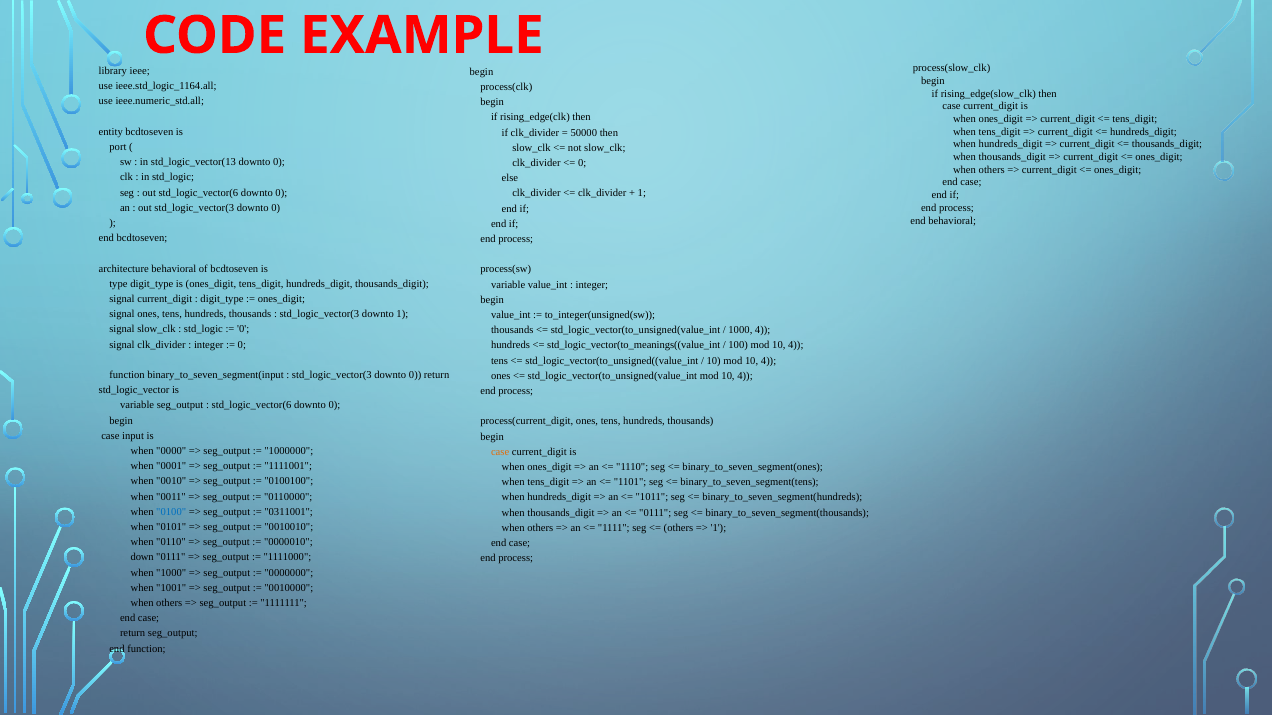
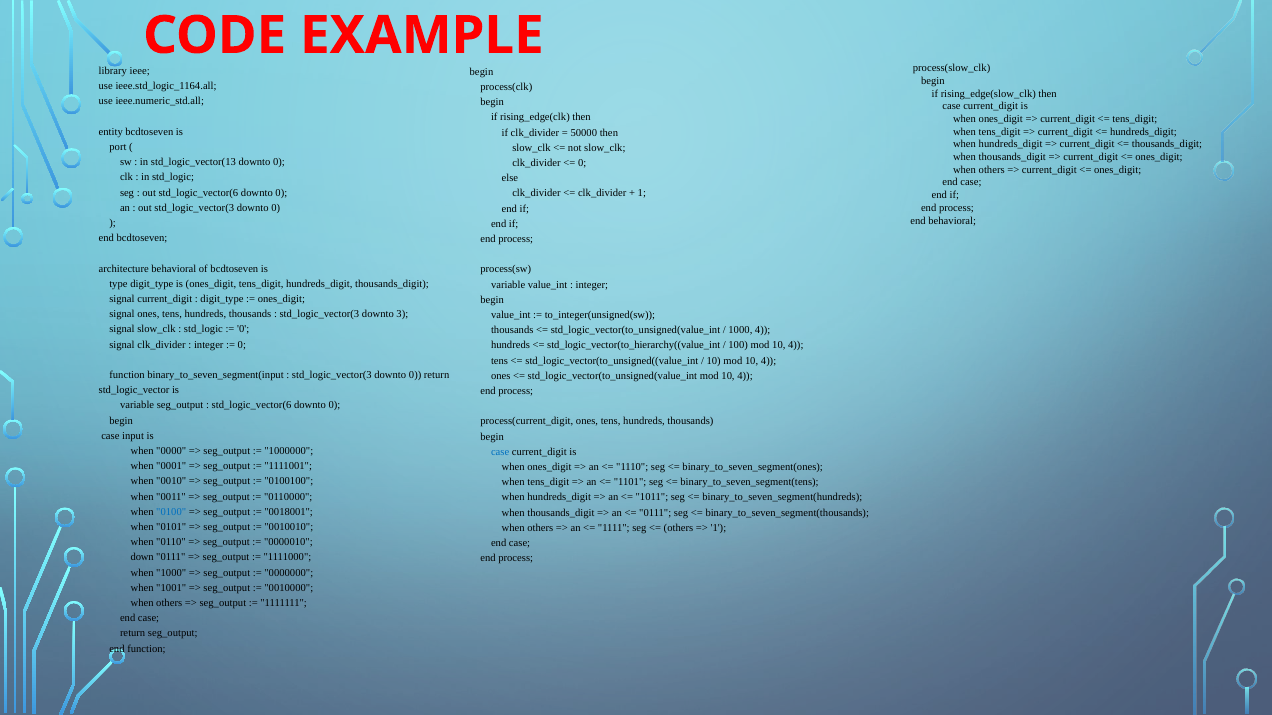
downto 1: 1 -> 3
std_logic_vector(to_meanings((value_int: std_logic_vector(to_meanings((value_int -> std_logic_vector(to_hierarchy((value_int
case at (500, 452) colour: orange -> blue
0311001: 0311001 -> 0018001
